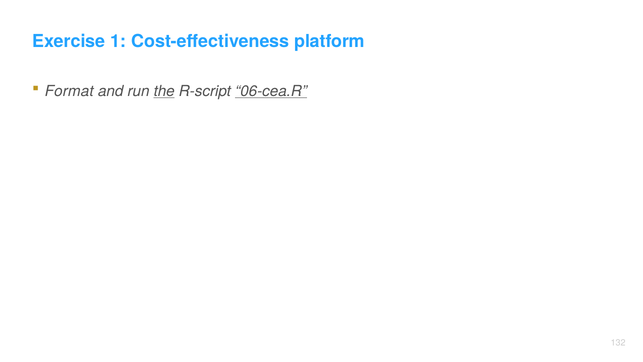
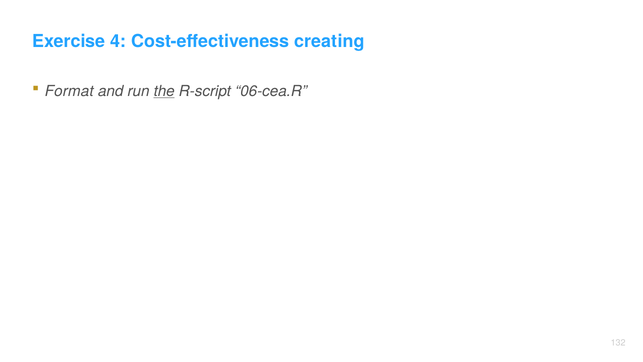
1: 1 -> 4
platform: platform -> creating
06-cea.R underline: present -> none
